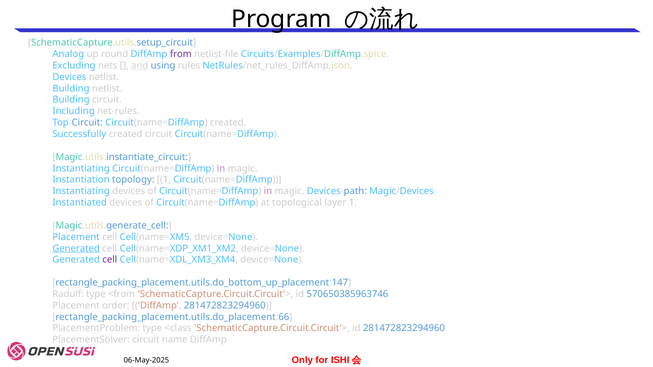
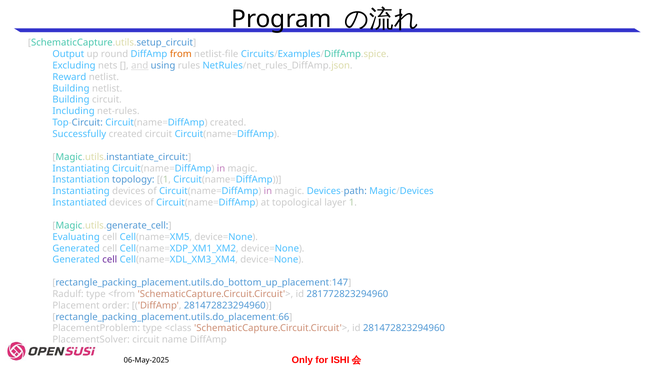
Analog: Analog -> Output
from colour: purple -> orange
Devices at (69, 77): Devices -> Reward
Placement at (76, 237): Placement -> Evaluating
Generated at (76, 249) underline: present -> none
570650385963746: 570650385963746 -> 281772823294960
